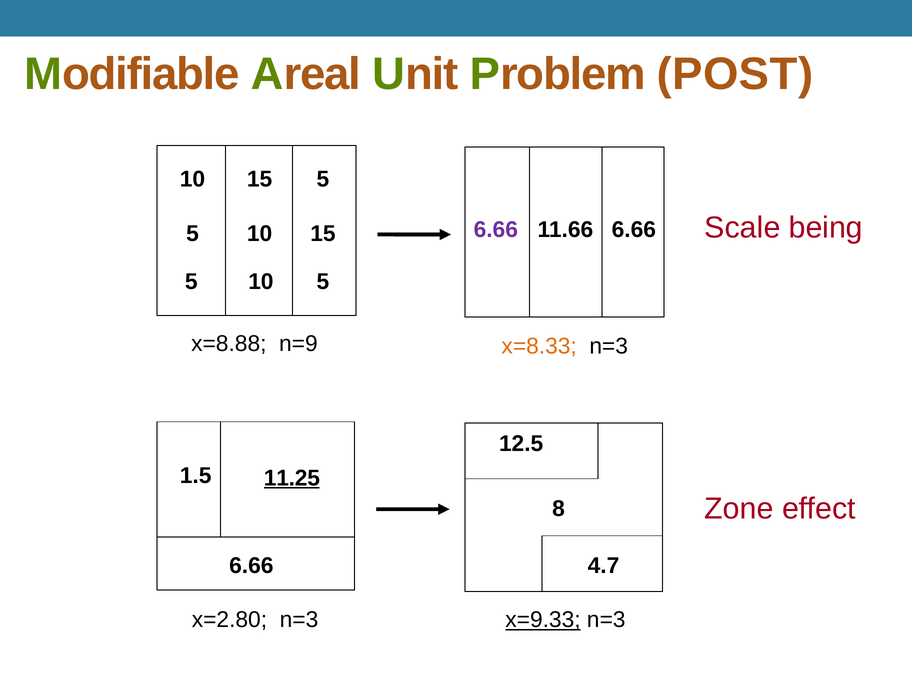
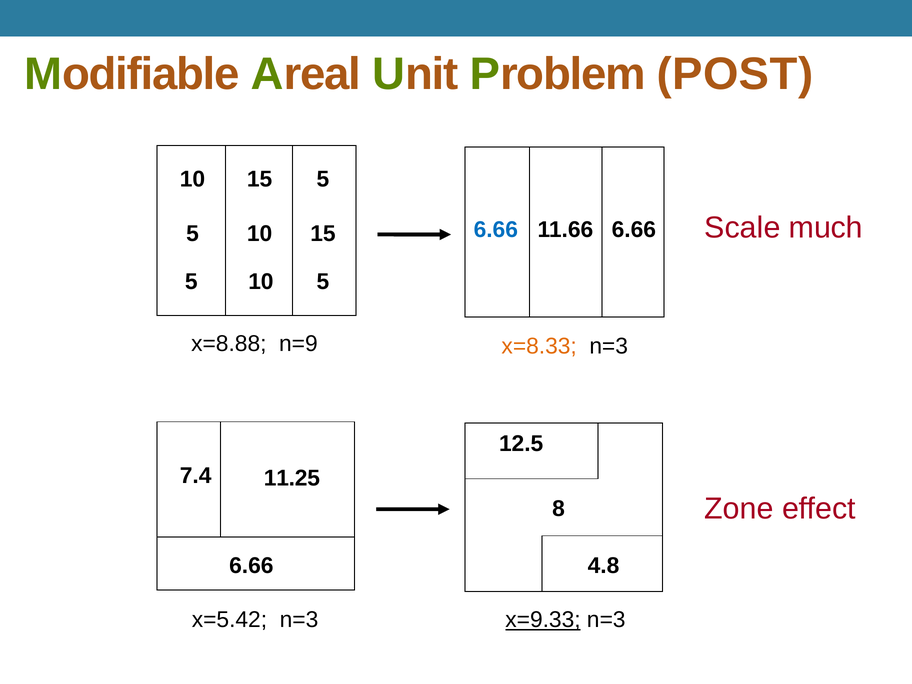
being: being -> much
6.66 at (496, 230) colour: purple -> blue
1.5: 1.5 -> 7.4
11.25 underline: present -> none
4.7: 4.7 -> 4.8
x=2.80: x=2.80 -> x=5.42
